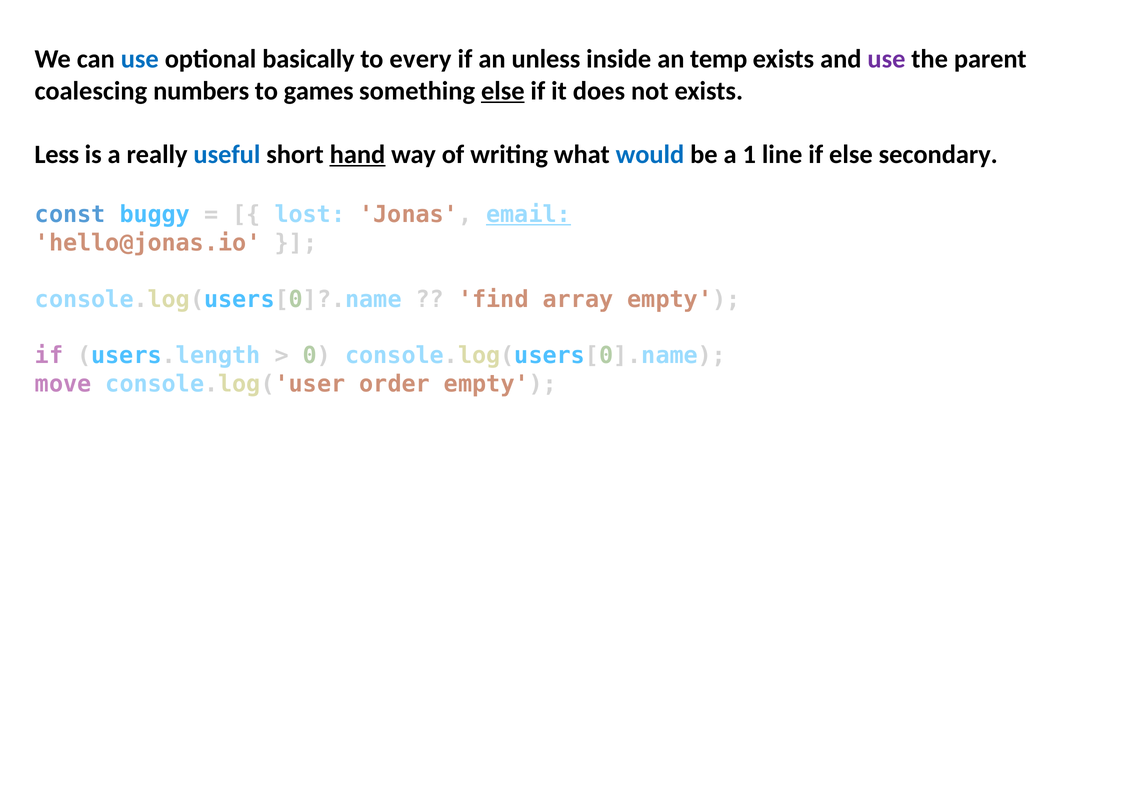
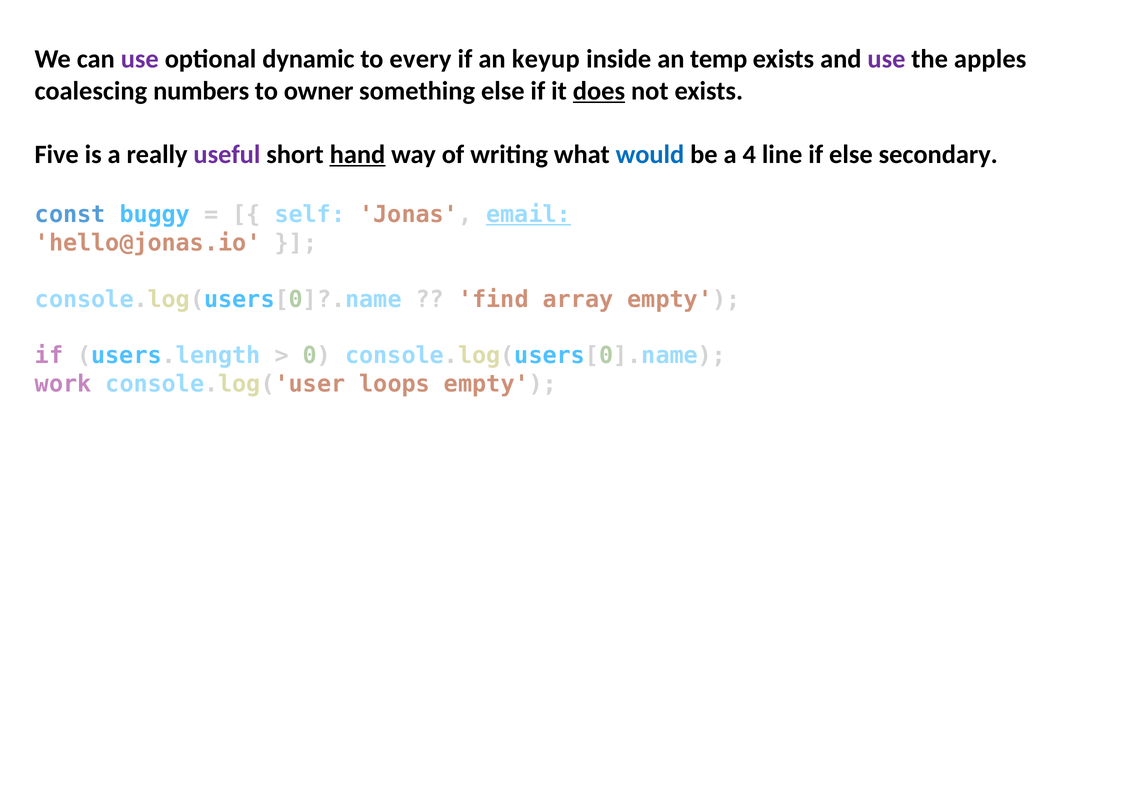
use at (140, 59) colour: blue -> purple
basically: basically -> dynamic
unless: unless -> keyup
parent: parent -> apples
games: games -> owner
else at (503, 91) underline: present -> none
does underline: none -> present
Less: Less -> Five
useful colour: blue -> purple
1: 1 -> 4
lost: lost -> self
move: move -> work
order: order -> loops
